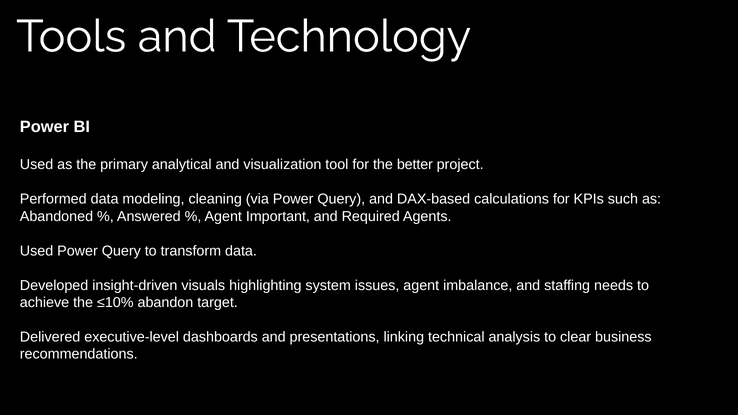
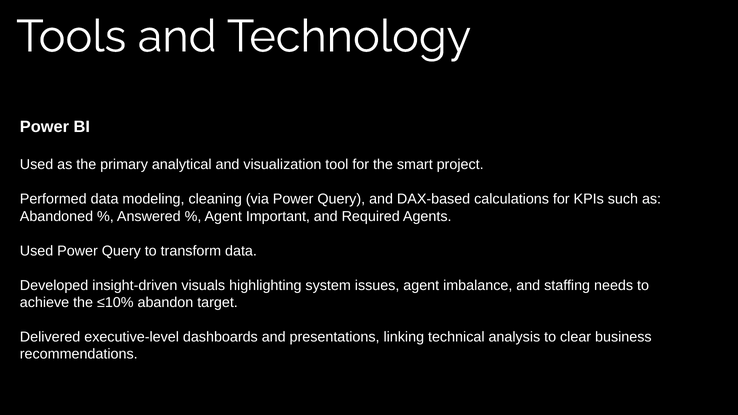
better: better -> smart
